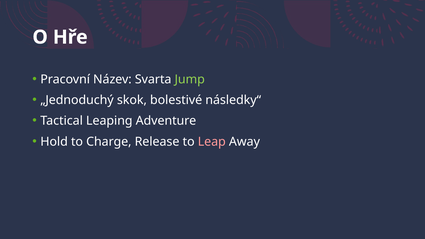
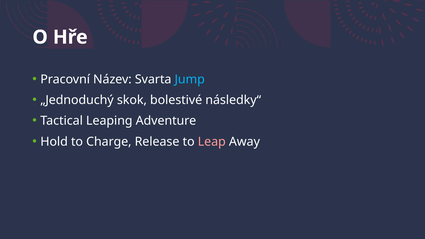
Jump colour: light green -> light blue
